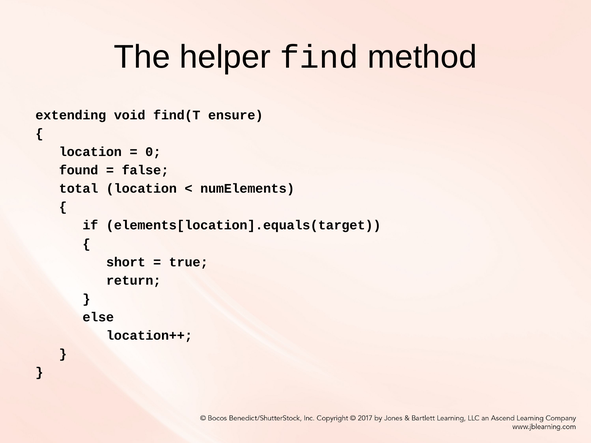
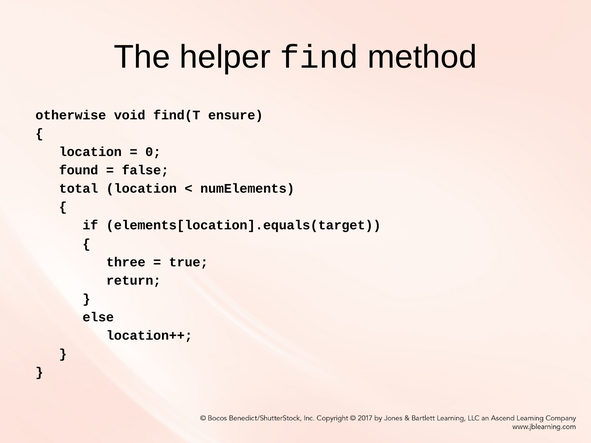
extending: extending -> otherwise
short: short -> three
